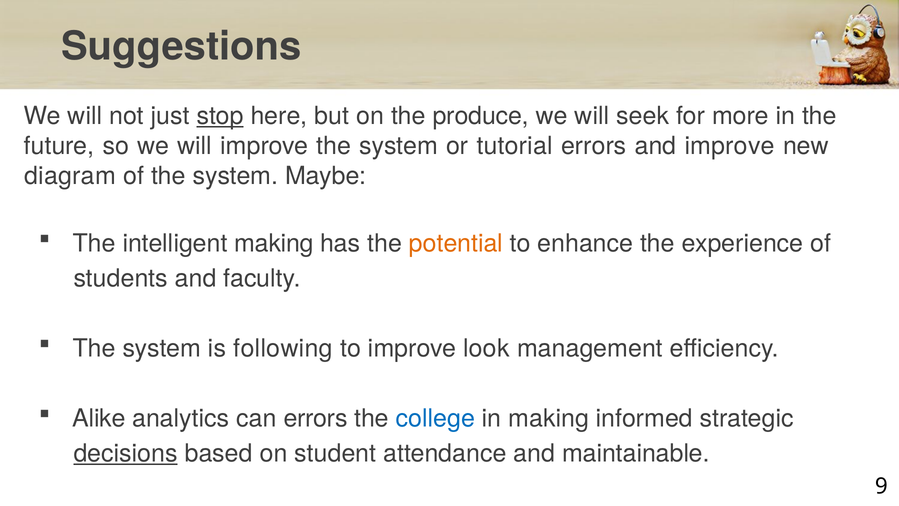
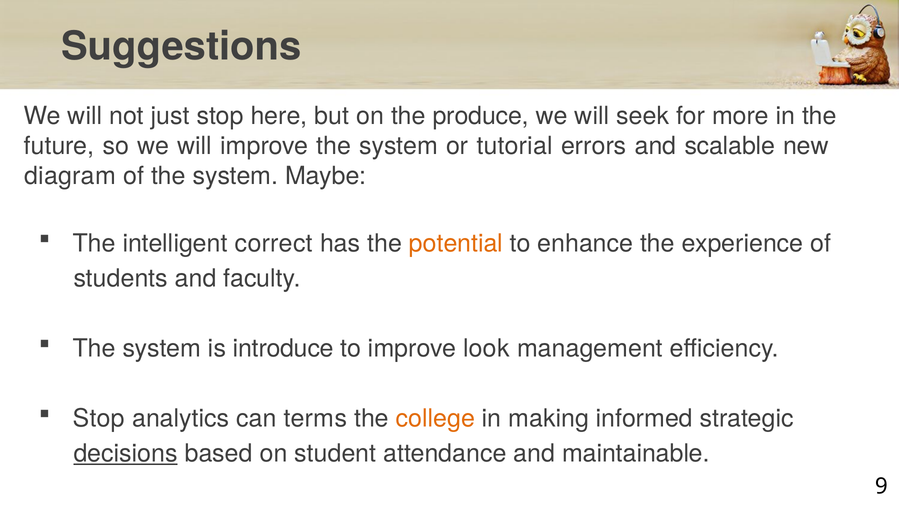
stop at (220, 116) underline: present -> none
and improve: improve -> scalable
intelligent making: making -> correct
following: following -> introduce
Alike at (99, 418): Alike -> Stop
can errors: errors -> terms
college colour: blue -> orange
